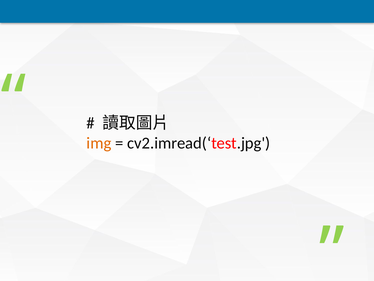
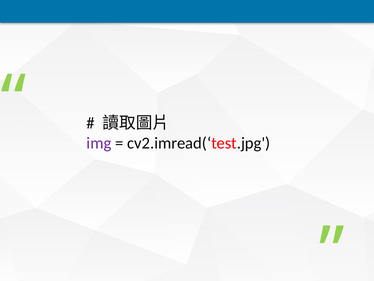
img colour: orange -> purple
